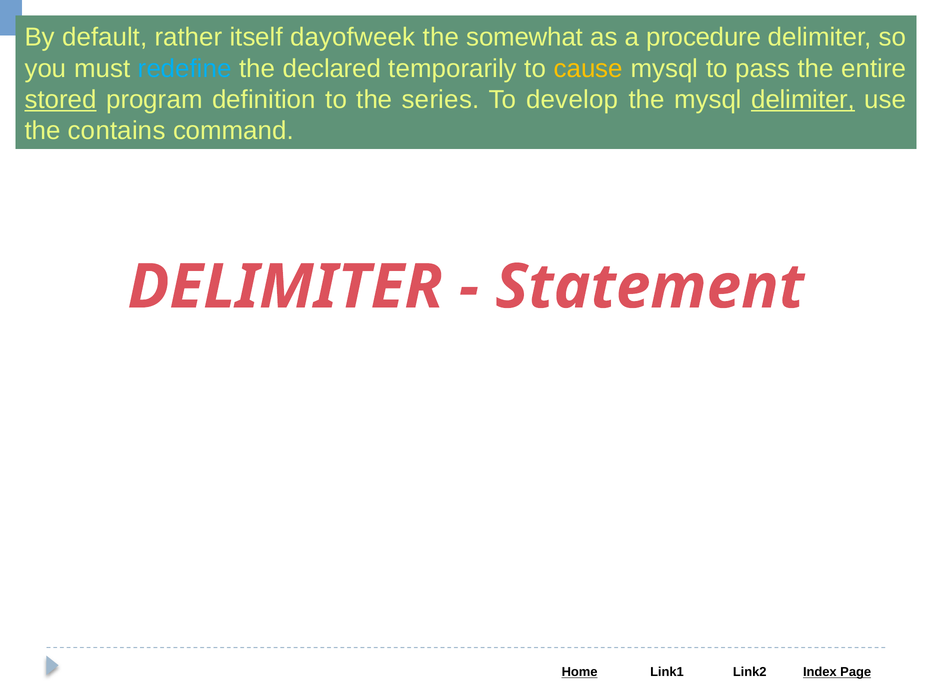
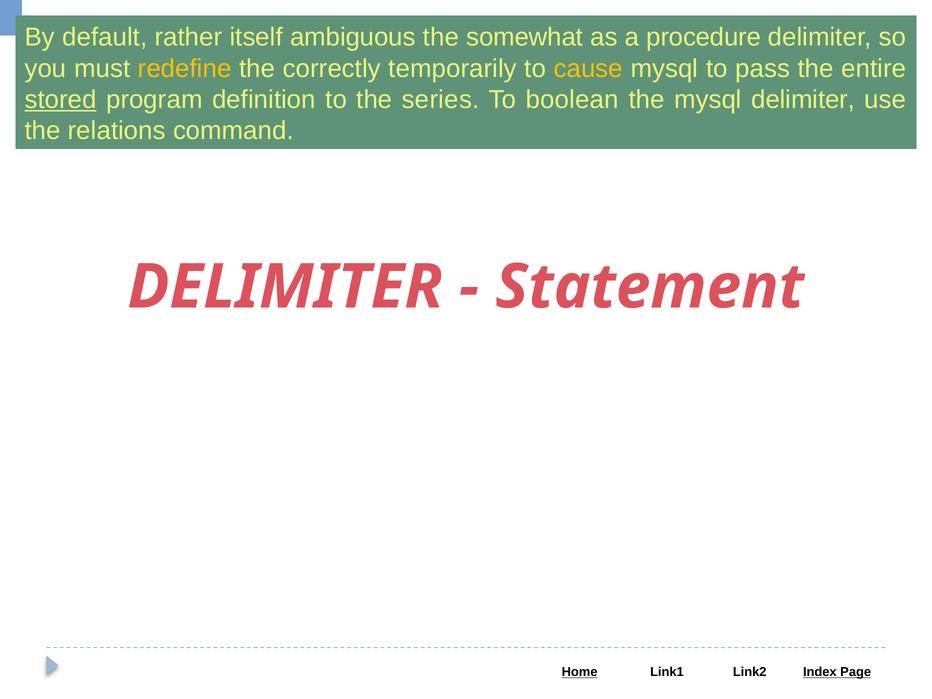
dayofweek: dayofweek -> ambiguous
redefine colour: light blue -> yellow
declared: declared -> correctly
develop: develop -> boolean
delimiter at (803, 100) underline: present -> none
contains: contains -> relations
